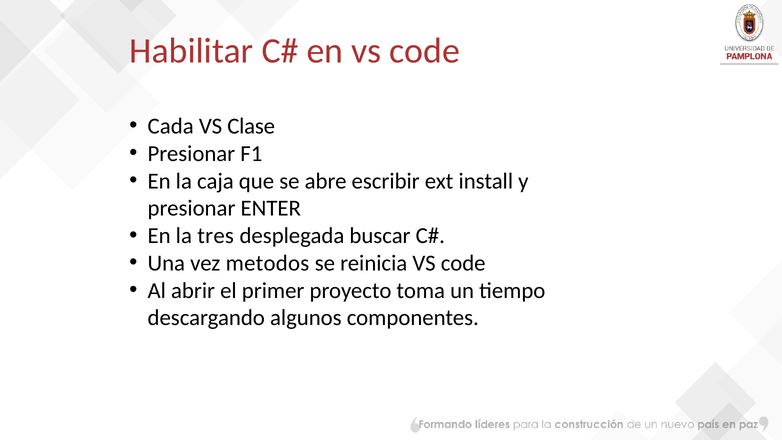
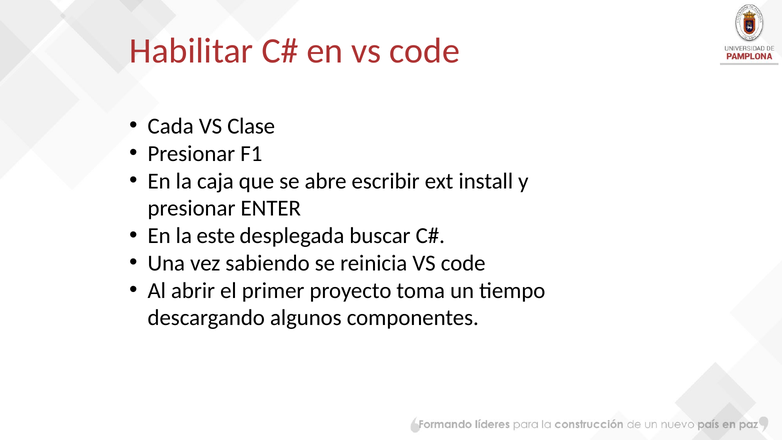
tres: tres -> este
metodos: metodos -> sabiendo
